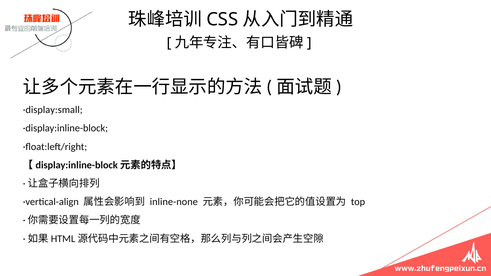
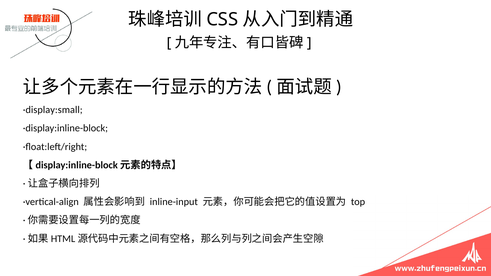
inline-none: inline-none -> inline-input
